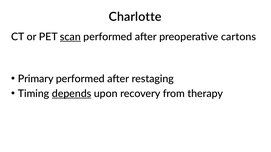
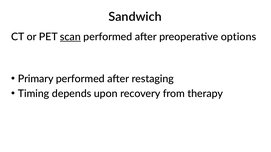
Charlotte: Charlotte -> Sandwich
cartons: cartons -> options
depends underline: present -> none
